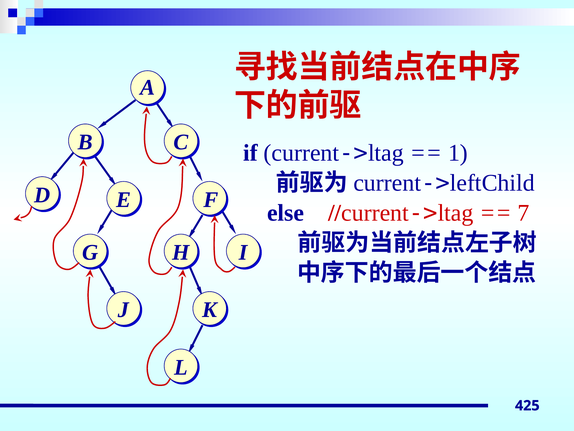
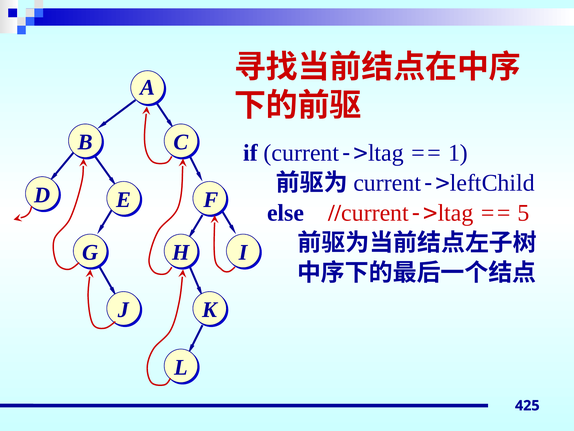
7: 7 -> 5
